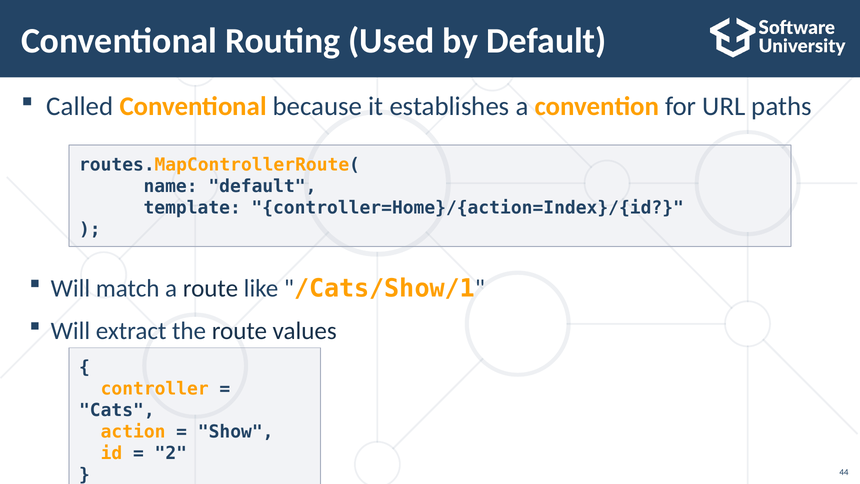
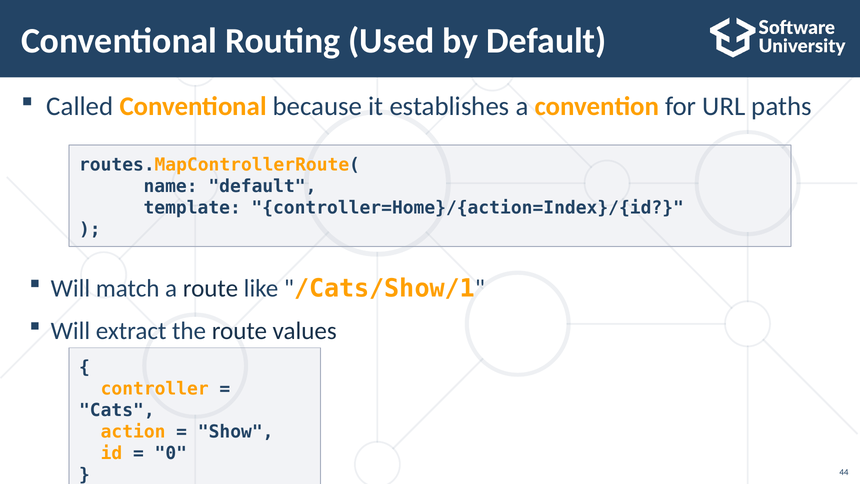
2: 2 -> 0
